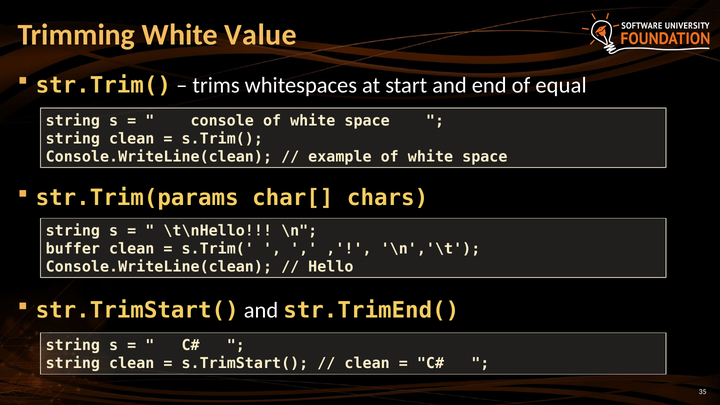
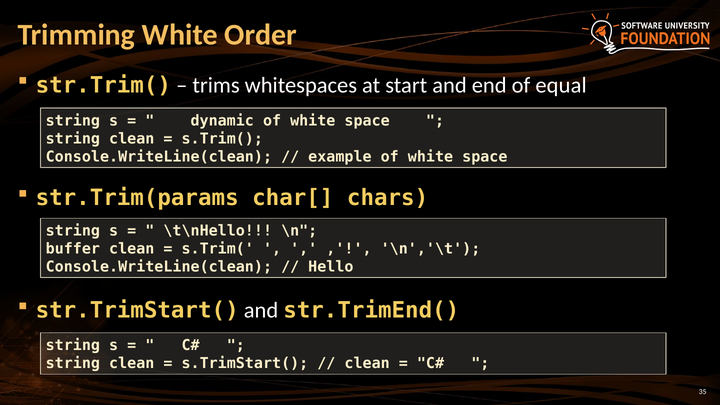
Value: Value -> Order
console: console -> dynamic
